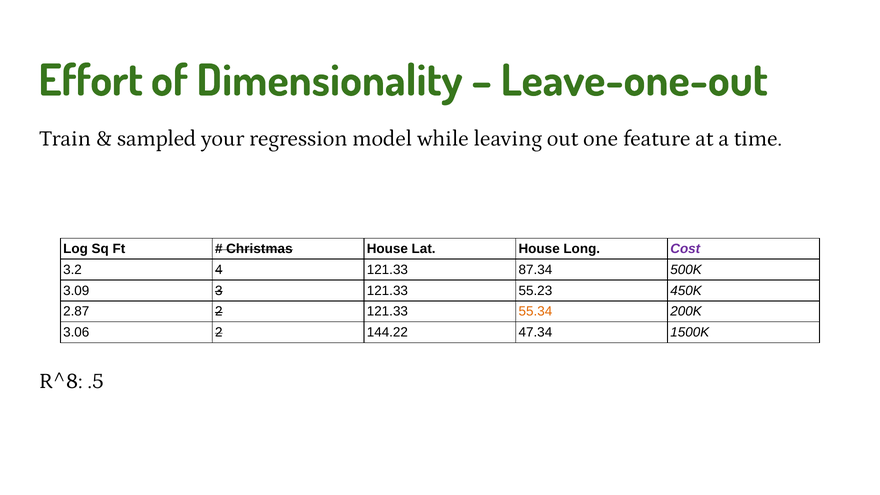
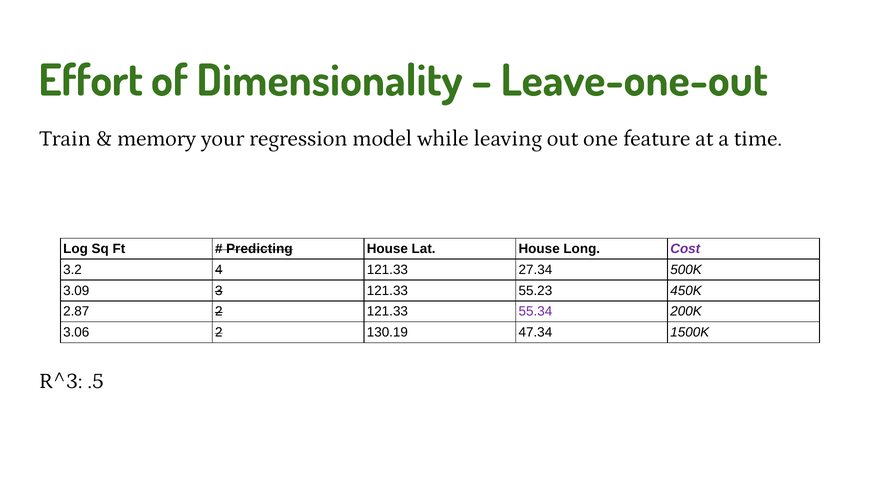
sampled: sampled -> memory
Christmas: Christmas -> Predicting
87.34: 87.34 -> 27.34
55.34 colour: orange -> purple
144.22: 144.22 -> 130.19
R^8: R^8 -> R^3
